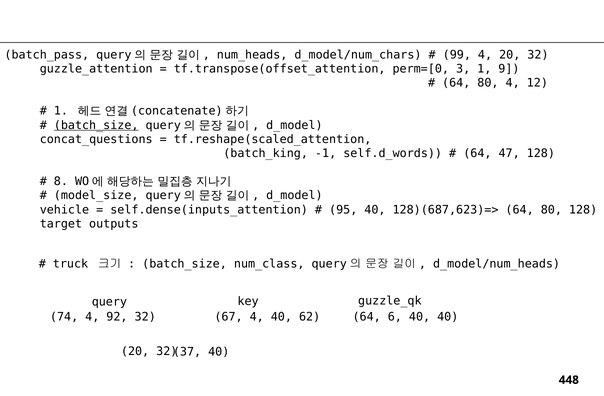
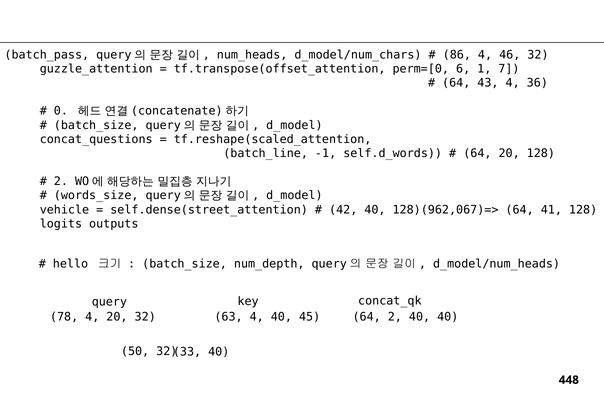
99: 99 -> 86
4 20: 20 -> 46
3: 3 -> 6
9: 9 -> 7
80 at (488, 83): 80 -> 43
12: 12 -> 36
1 at (61, 111): 1 -> 0
batch_size at (96, 125) underline: present -> none
batch_king: batch_king -> batch_line
64 47: 47 -> 20
8 at (61, 182): 8 -> 2
model_size: model_size -> words_size
self.dense(inputs_attention: self.dense(inputs_attention -> self.dense(street_attention
95: 95 -> 42
128)(687,623)=>: 128)(687,623)=> -> 128)(962,067)=>
80 at (551, 210): 80 -> 41
target: target -> logits
truck: truck -> hello
num_class: num_class -> num_depth
guzzle_qk: guzzle_qk -> concat_qk
74: 74 -> 78
4 92: 92 -> 20
67: 67 -> 63
62: 62 -> 45
64 6: 6 -> 2
20 at (135, 352): 20 -> 50
37: 37 -> 33
